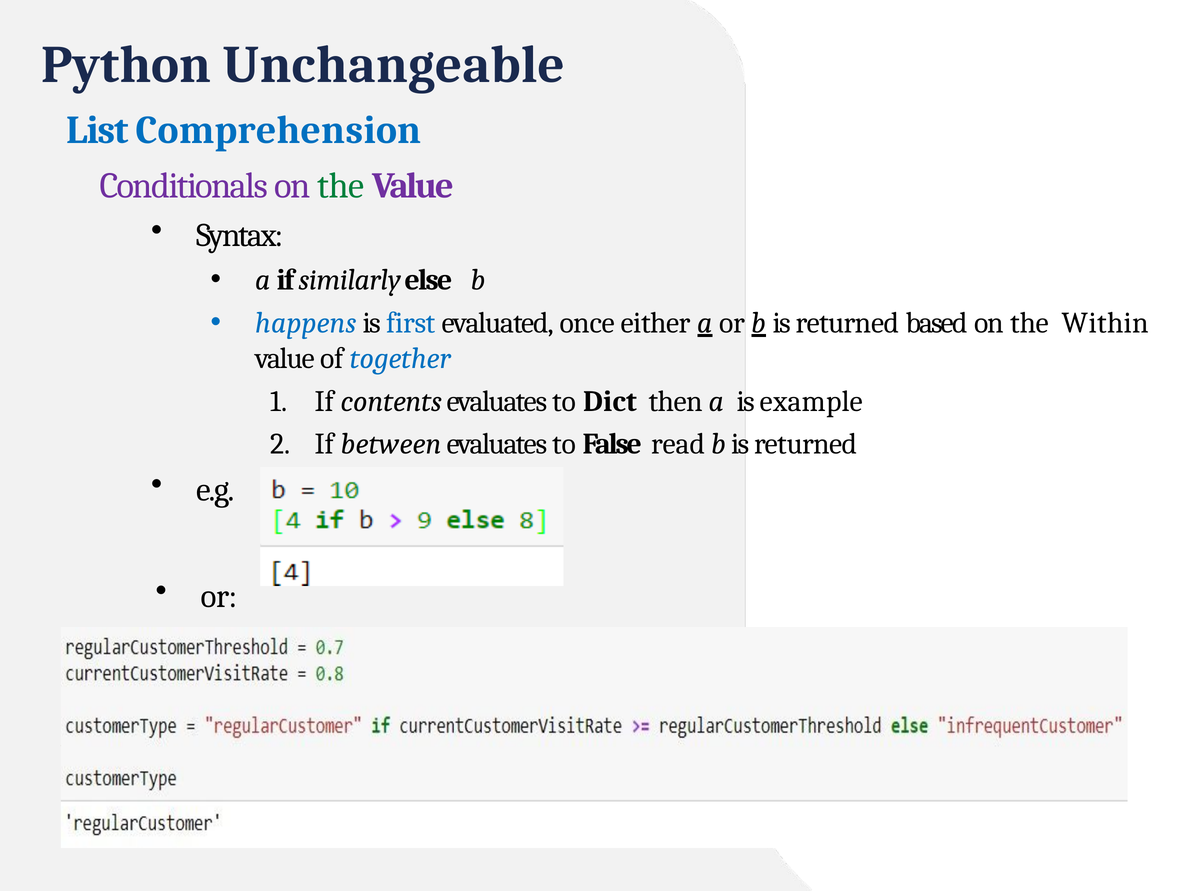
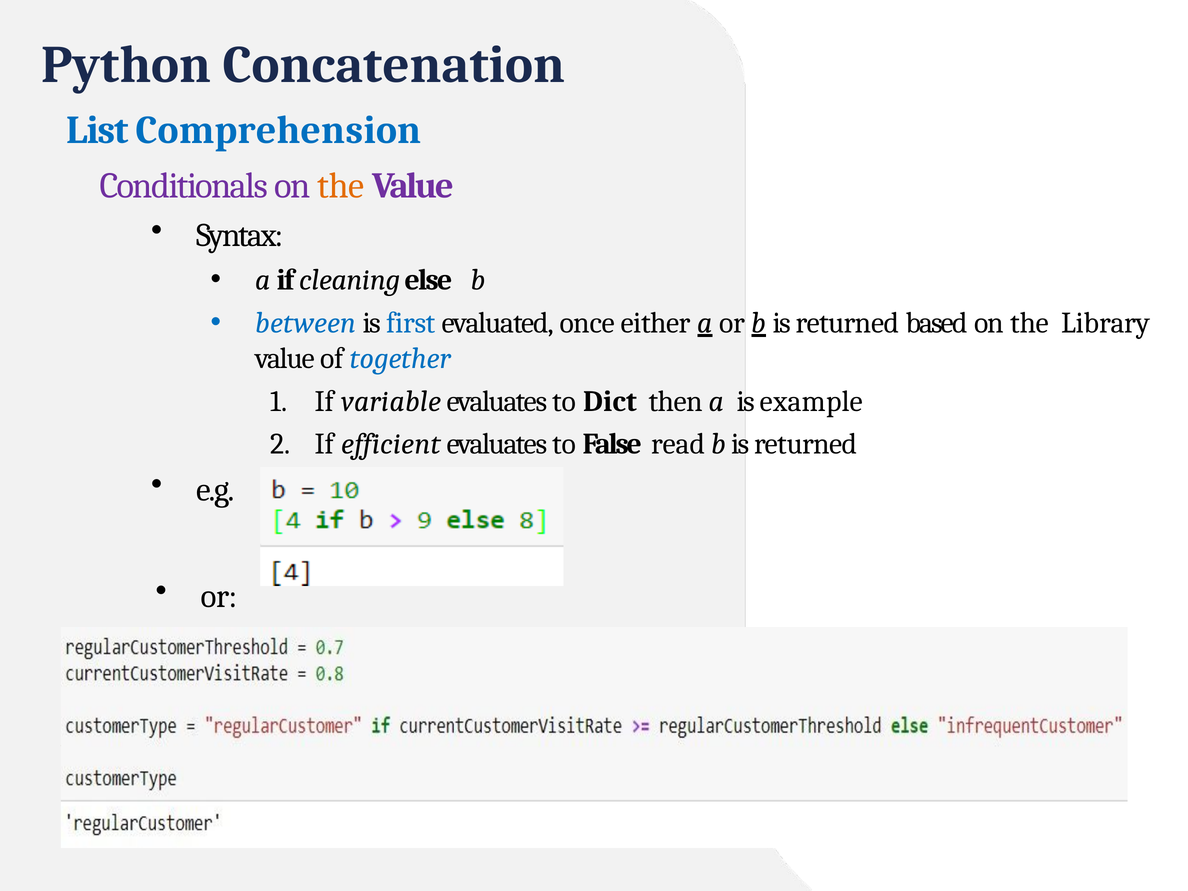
Unchangeable: Unchangeable -> Concatenation
the at (341, 186) colour: green -> orange
similarly: similarly -> cleaning
happens: happens -> between
Within: Within -> Library
contents: contents -> variable
between: between -> efficient
